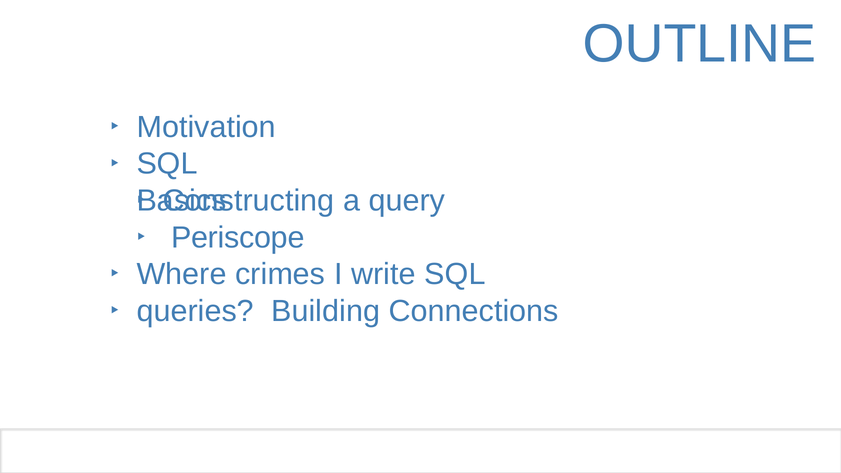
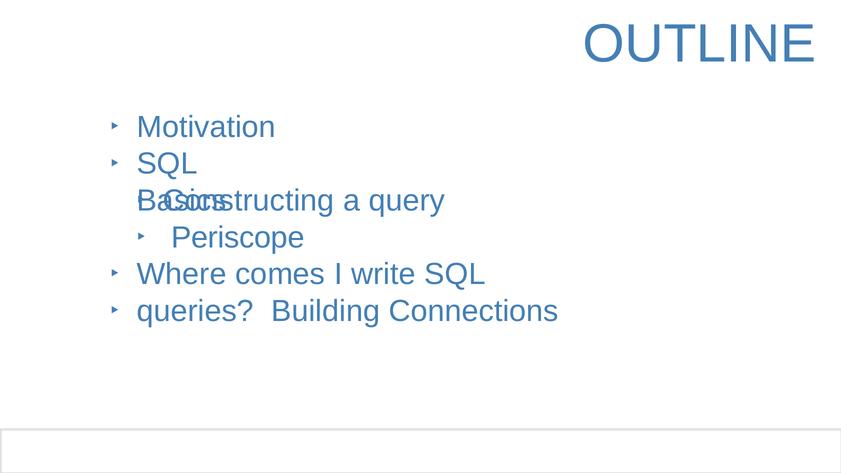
crimes: crimes -> comes
